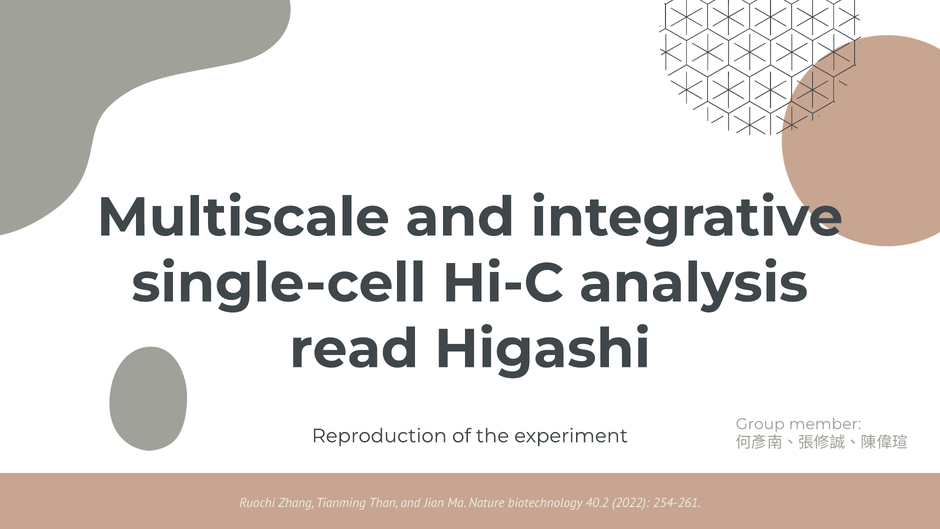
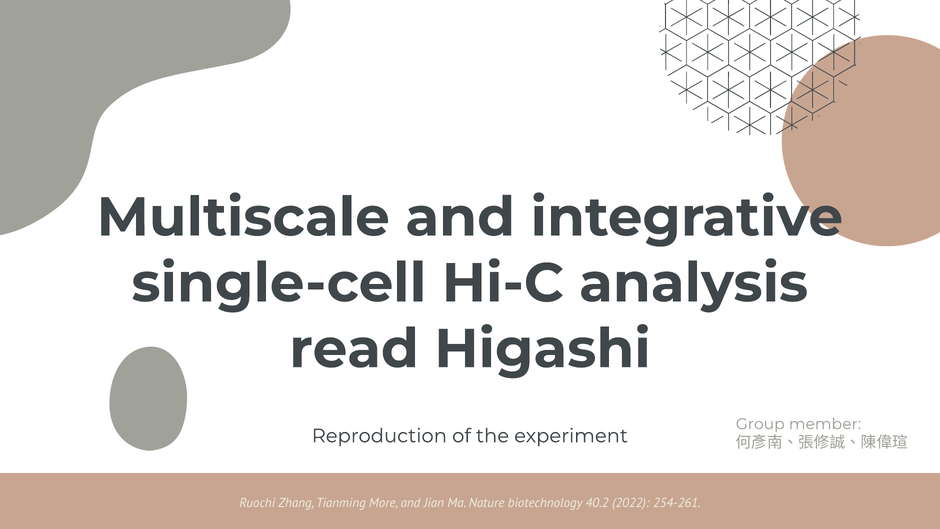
Than: Than -> More
